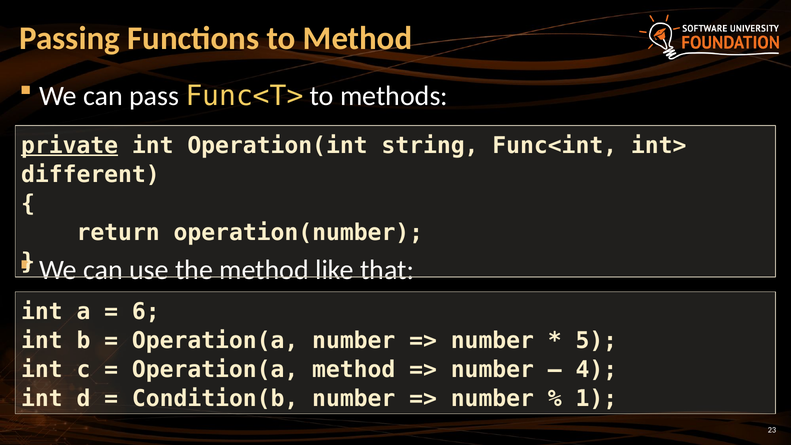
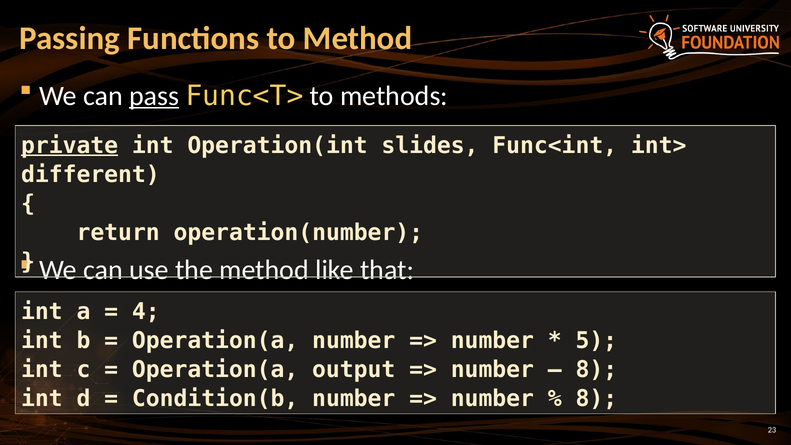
pass underline: none -> present
string: string -> slides
6: 6 -> 4
Operation(a method: method -> output
4 at (596, 370): 4 -> 8
1 at (596, 399): 1 -> 8
